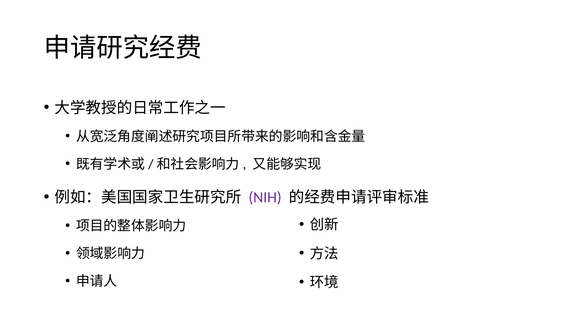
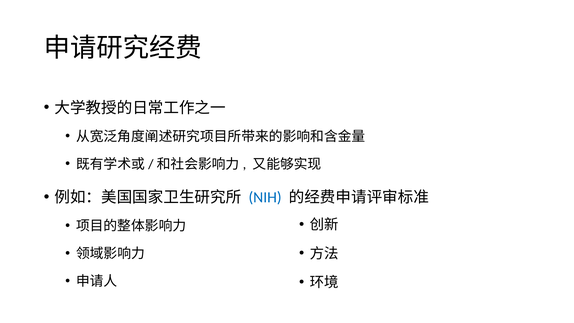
NIH colour: purple -> blue
